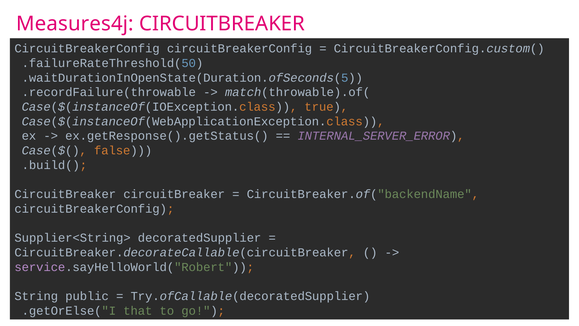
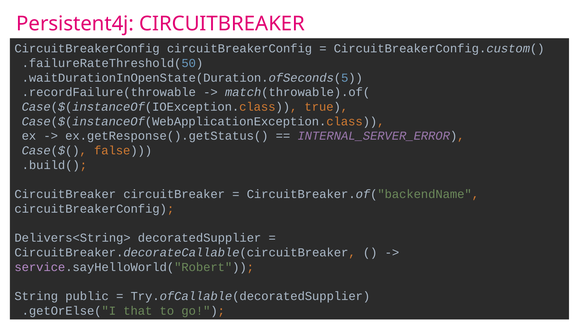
Measures4j: Measures4j -> Persistent4j
Supplier<String>: Supplier<String> -> Delivers<String>
